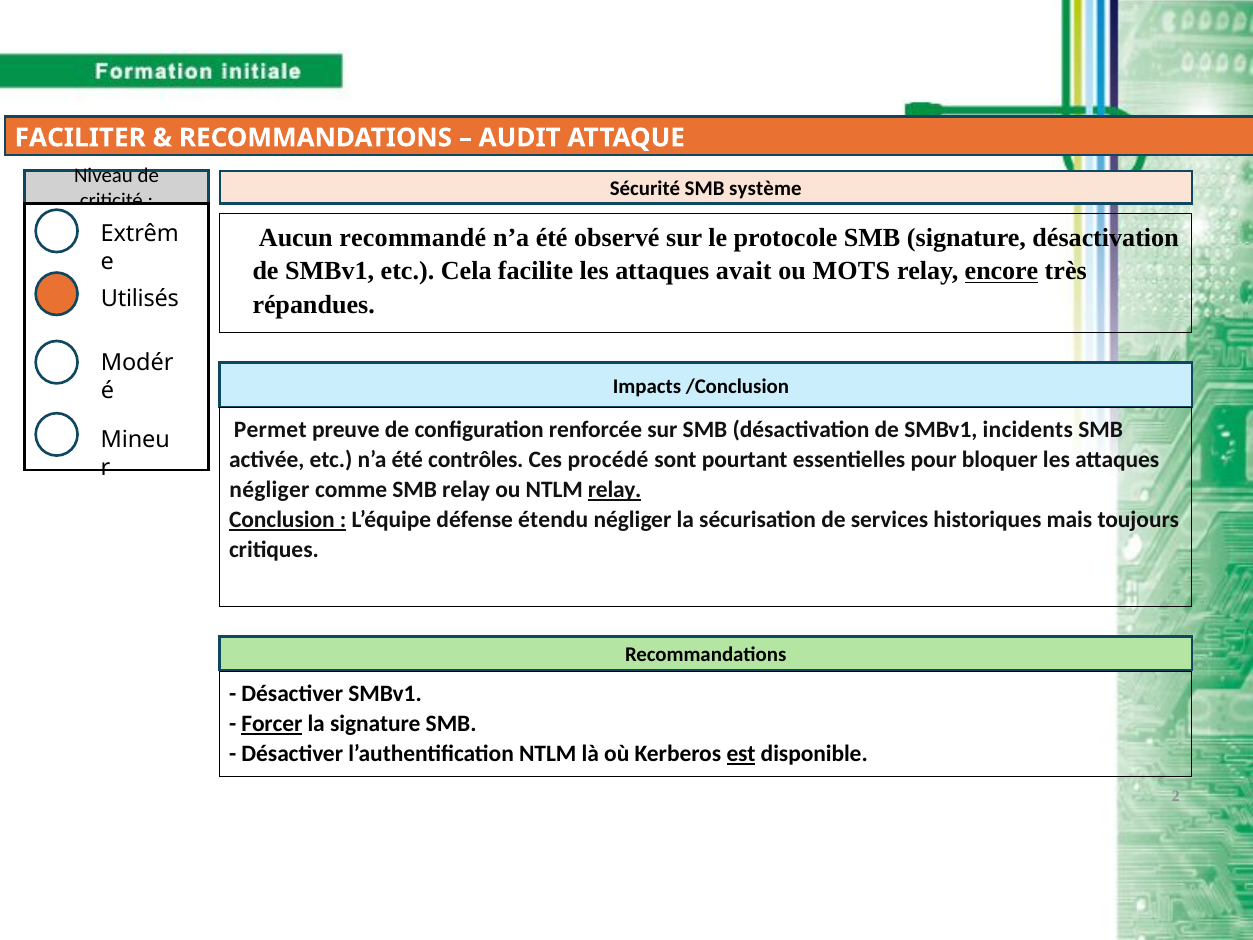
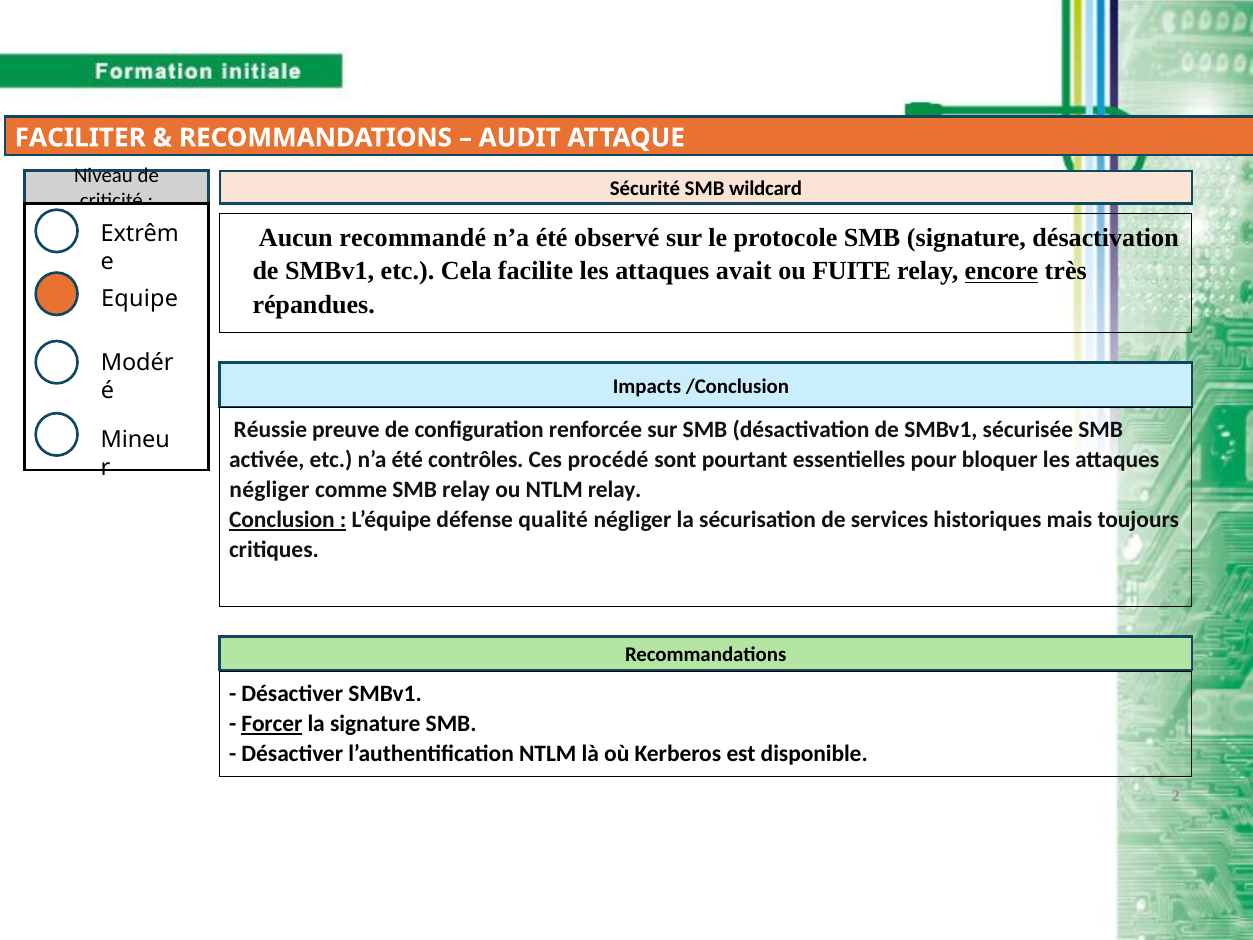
système: système -> wildcard
MOTS: MOTS -> FUITE
Utilisés: Utilisés -> Equipe
Permet: Permet -> Réussie
incidents: incidents -> sécurisée
relay at (615, 490) underline: present -> none
étendu: étendu -> qualité
est underline: present -> none
